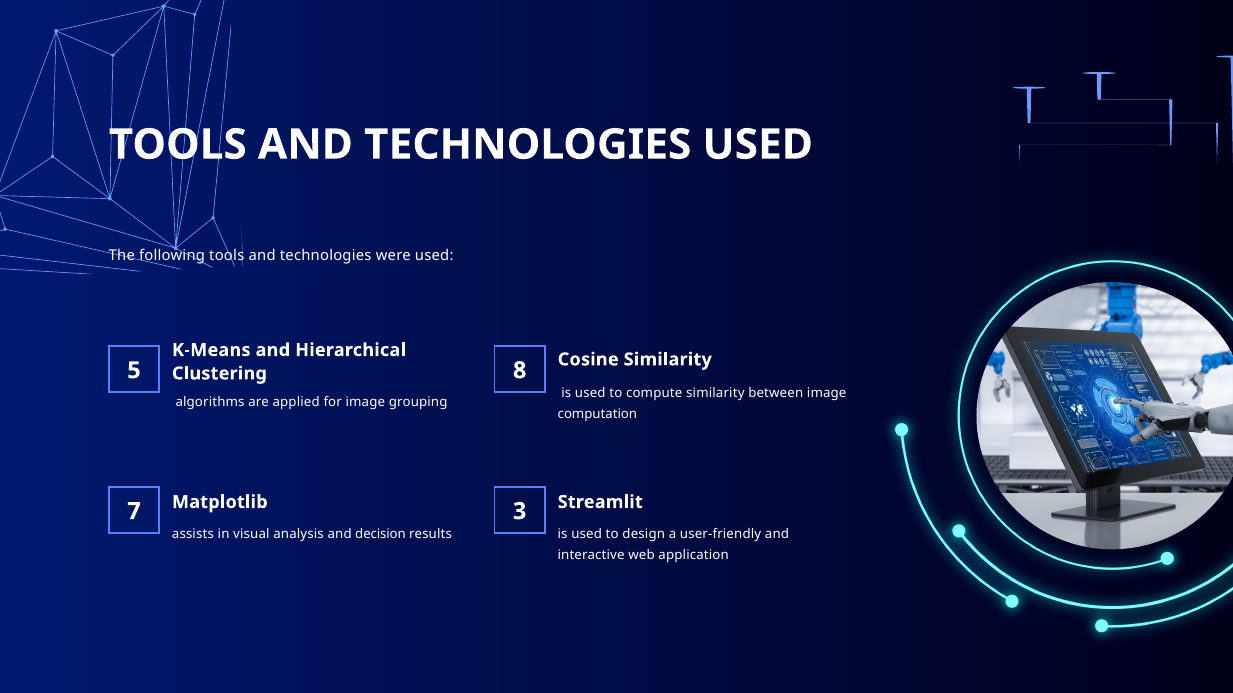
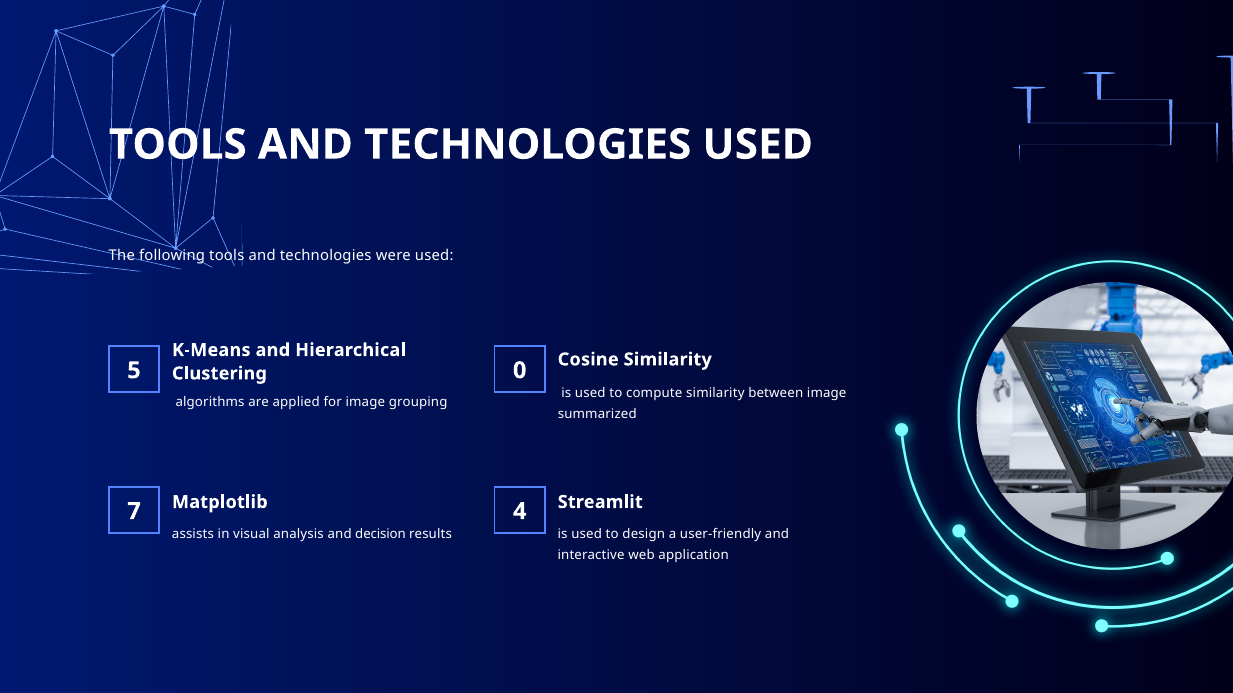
8: 8 -> 0
computation: computation -> summarized
3: 3 -> 4
